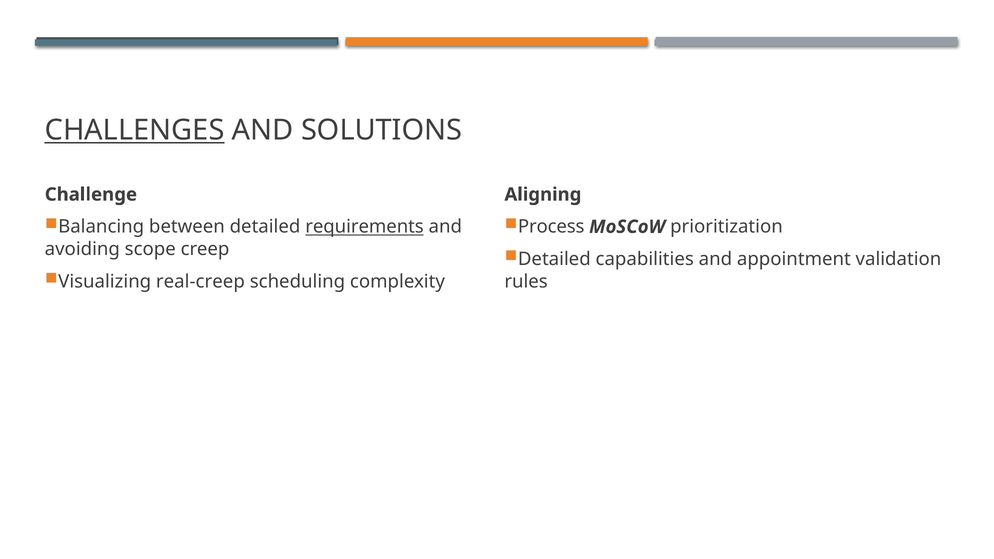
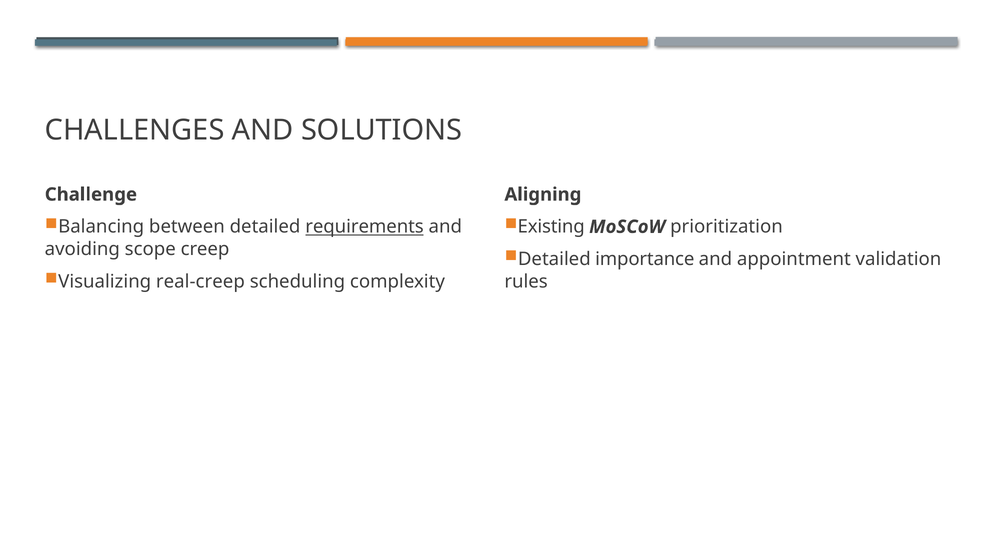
CHALLENGES underline: present -> none
Process: Process -> Existing
capabilities: capabilities -> importance
